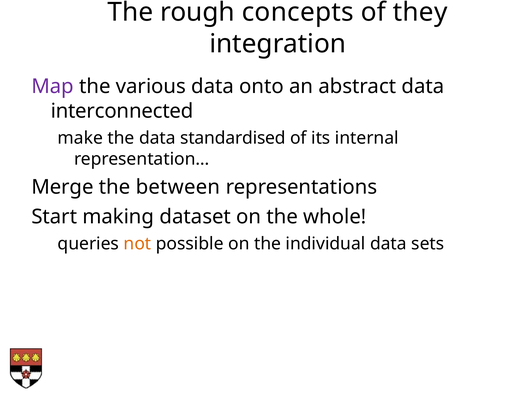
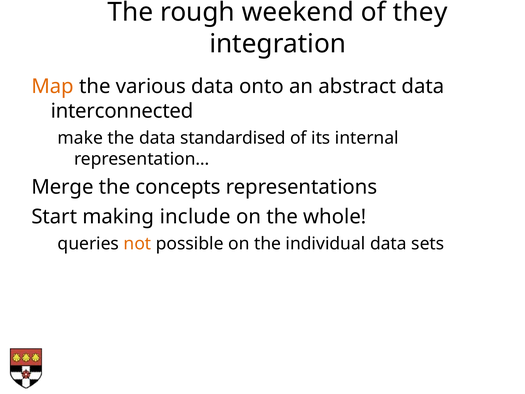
concepts: concepts -> weekend
Map colour: purple -> orange
between: between -> concepts
dataset: dataset -> include
